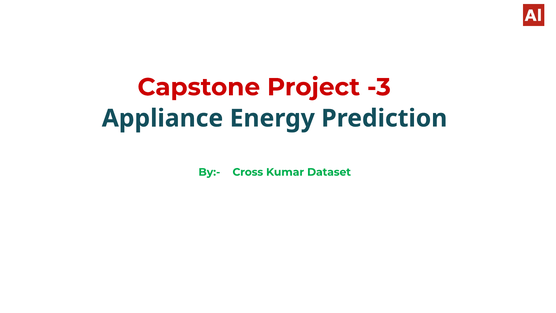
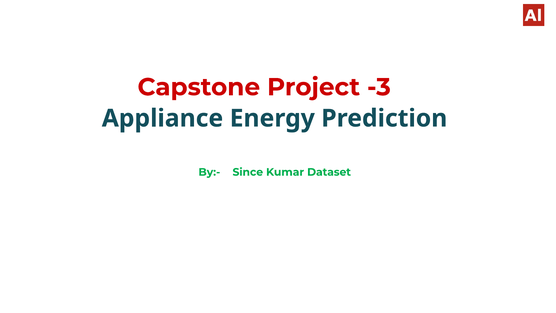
Cross: Cross -> Since
